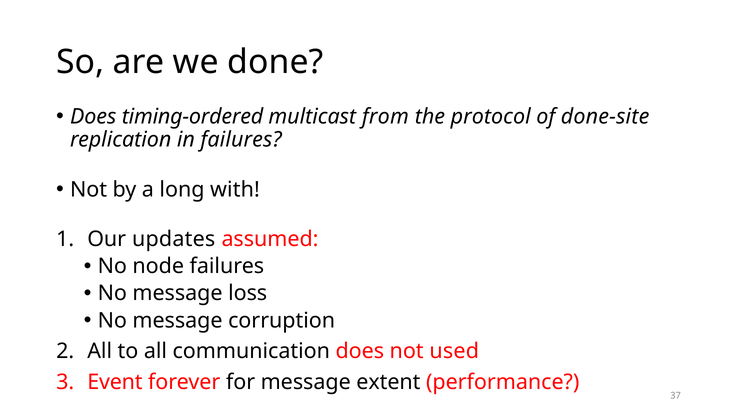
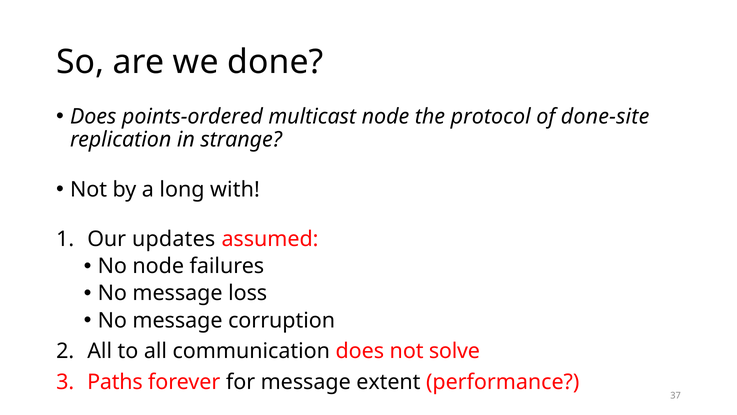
timing-ordered: timing-ordered -> points-ordered
multicast from: from -> node
in failures: failures -> strange
used: used -> solve
Event: Event -> Paths
